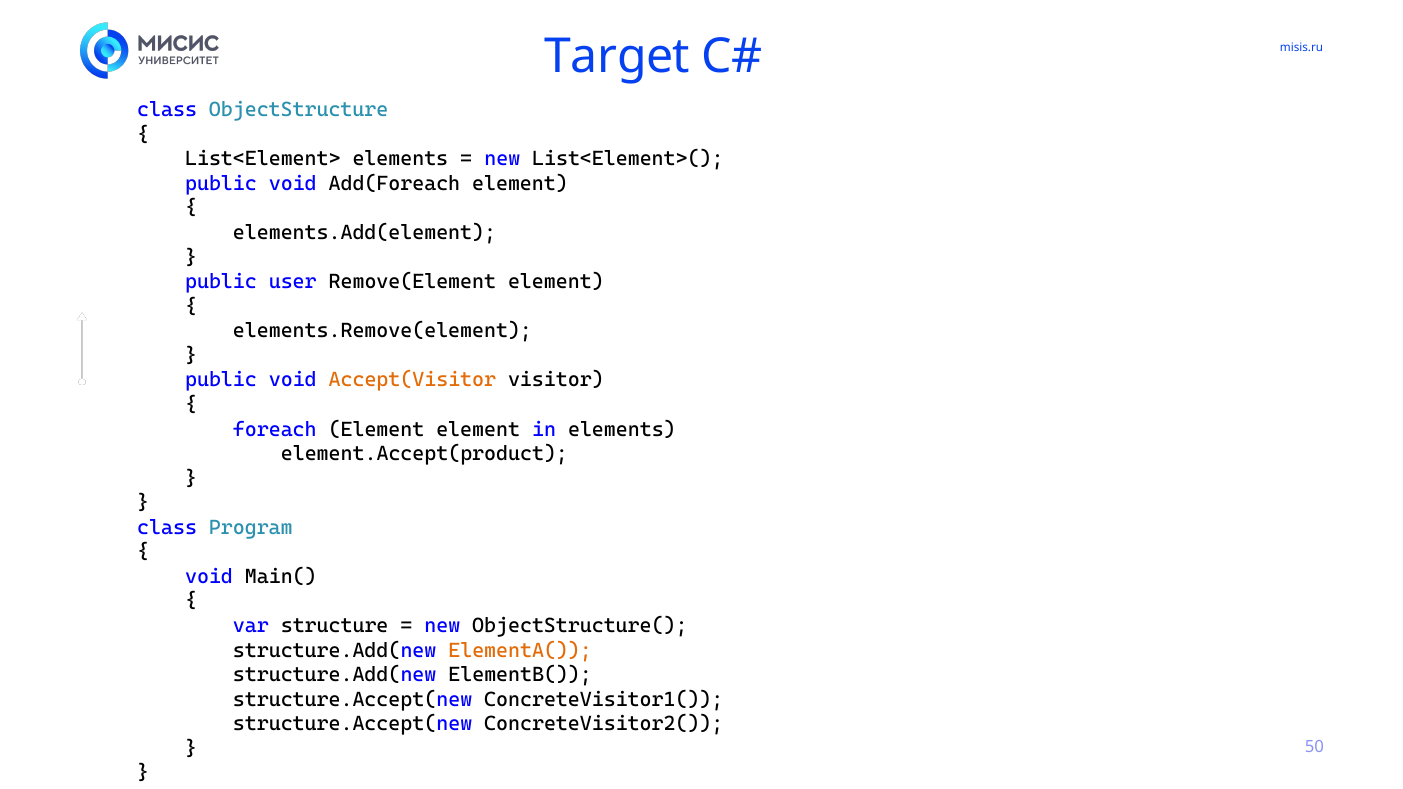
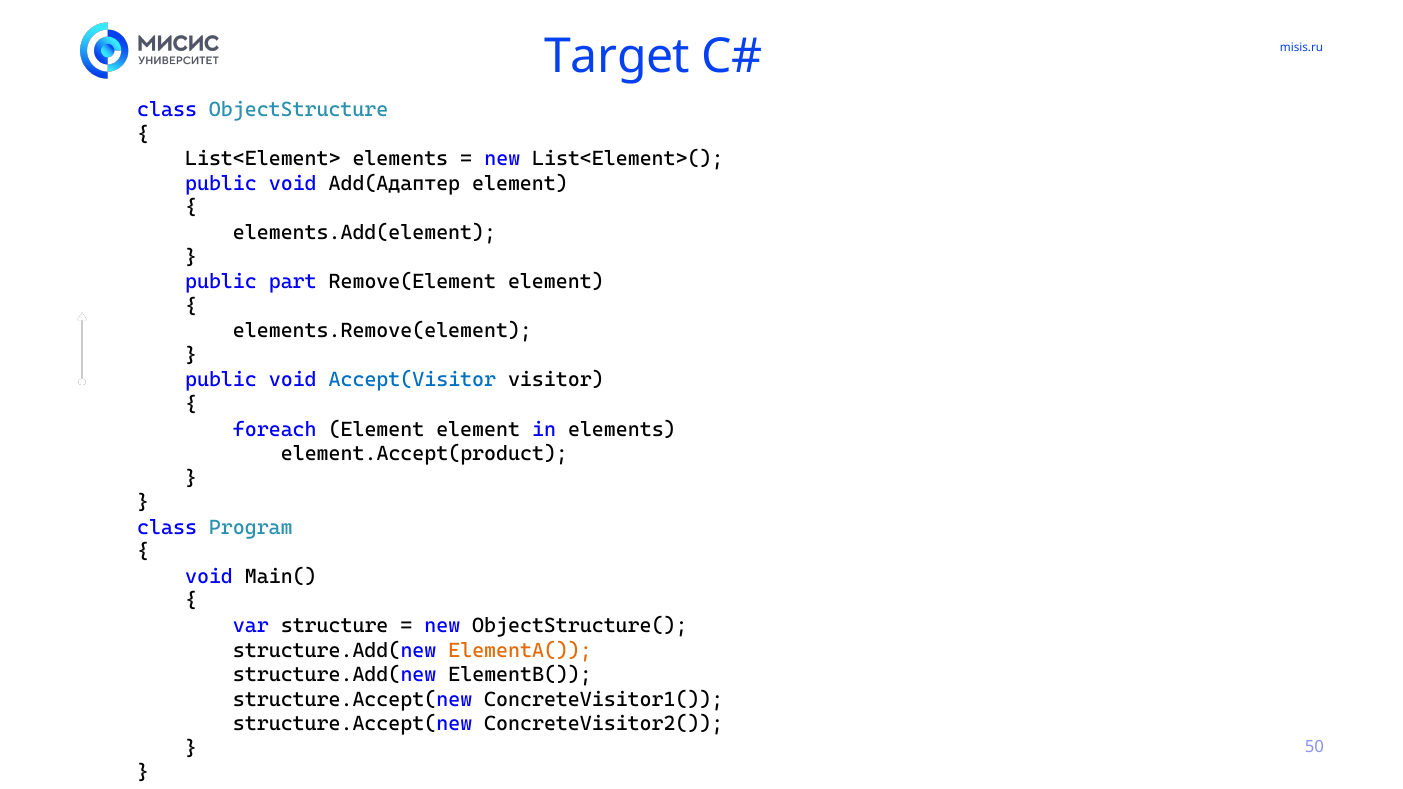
Add(Foreach: Add(Foreach -> Add(Адаптер
user: user -> part
Accept(Visitor colour: orange -> blue
